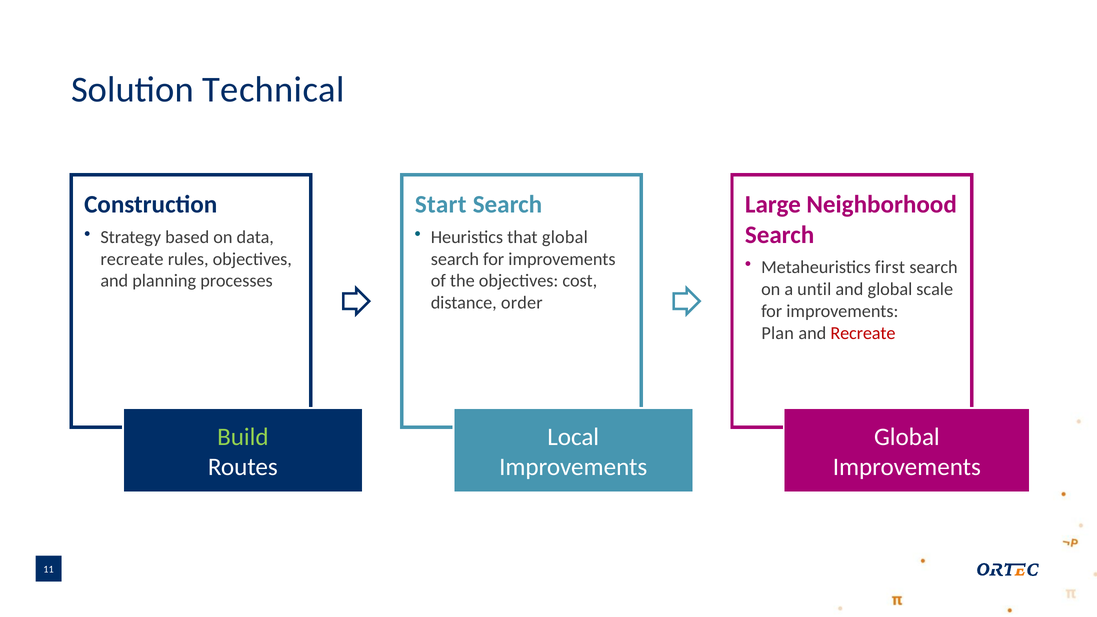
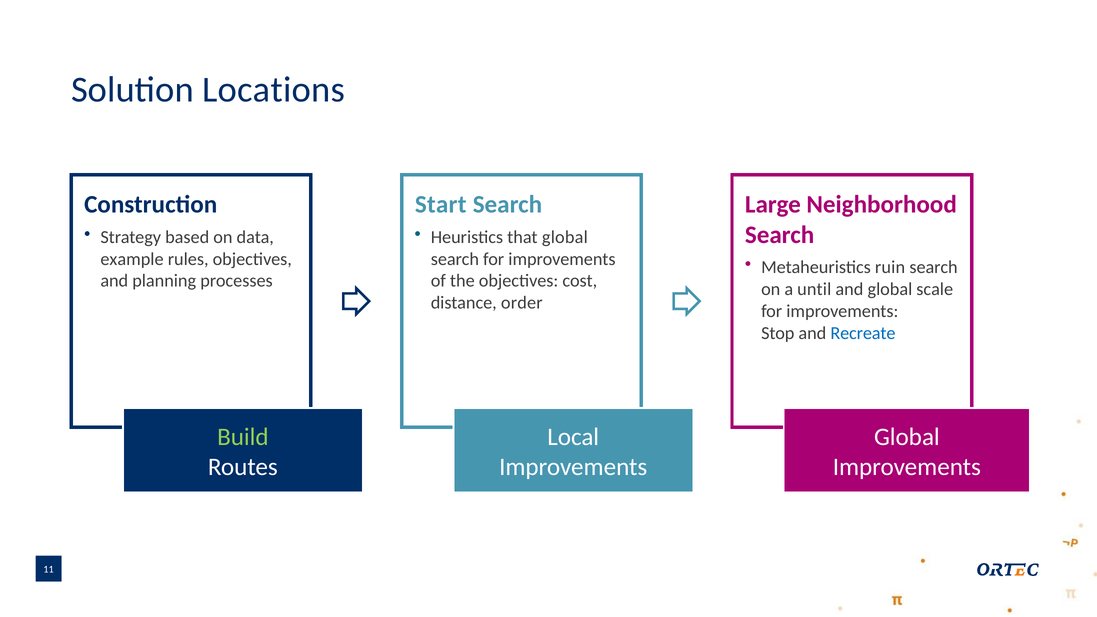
Technical: Technical -> Locations
recreate at (132, 259): recreate -> example
first: first -> ruin
Plan: Plan -> Stop
Recreate at (863, 333) colour: red -> blue
